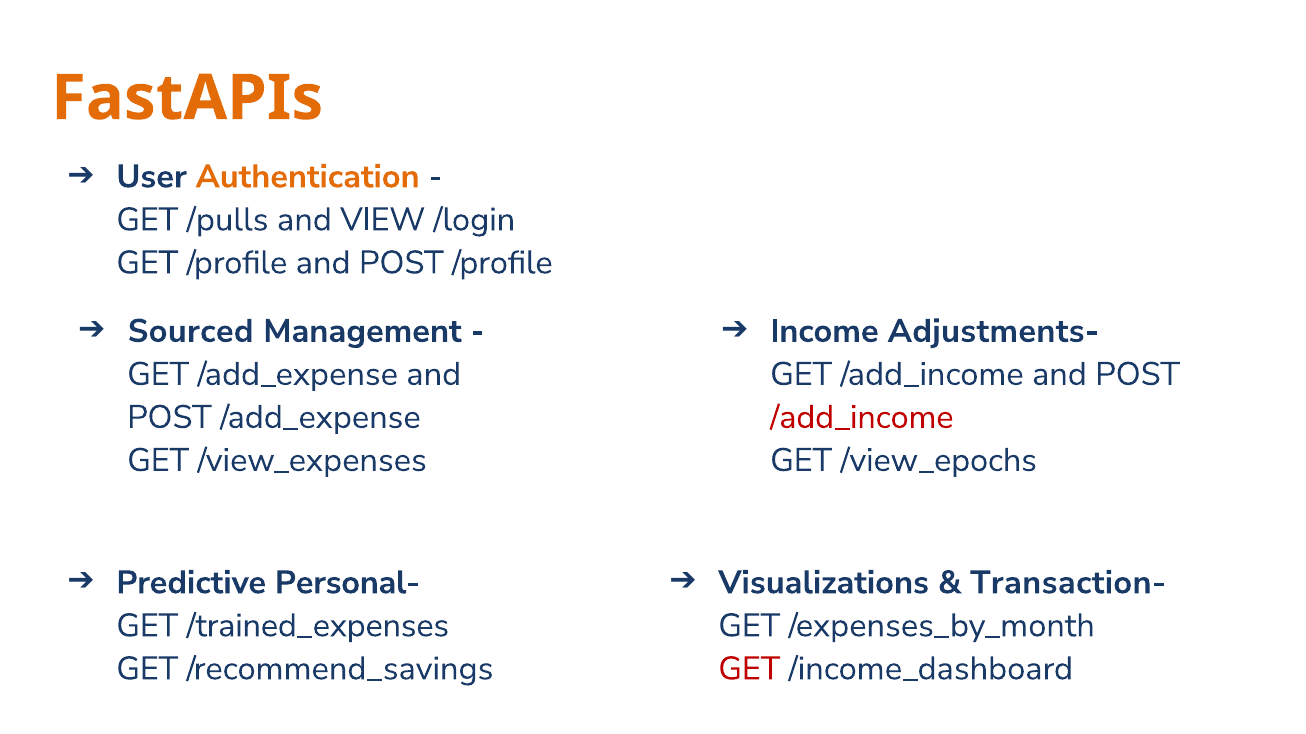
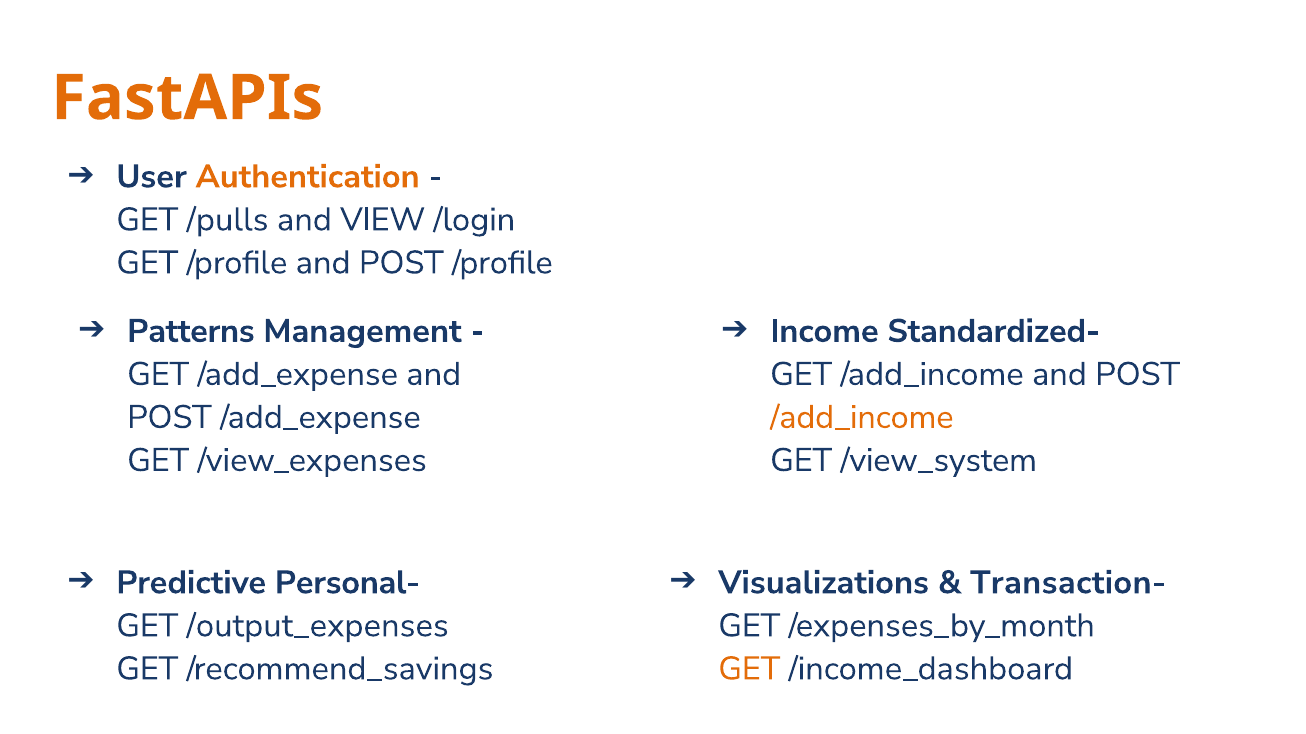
Sourced: Sourced -> Patterns
Adjustments-: Adjustments- -> Standardized-
/add_income at (862, 418) colour: red -> orange
/view_epochs: /view_epochs -> /view_system
/trained_expenses: /trained_expenses -> /output_expenses
GET at (749, 669) colour: red -> orange
